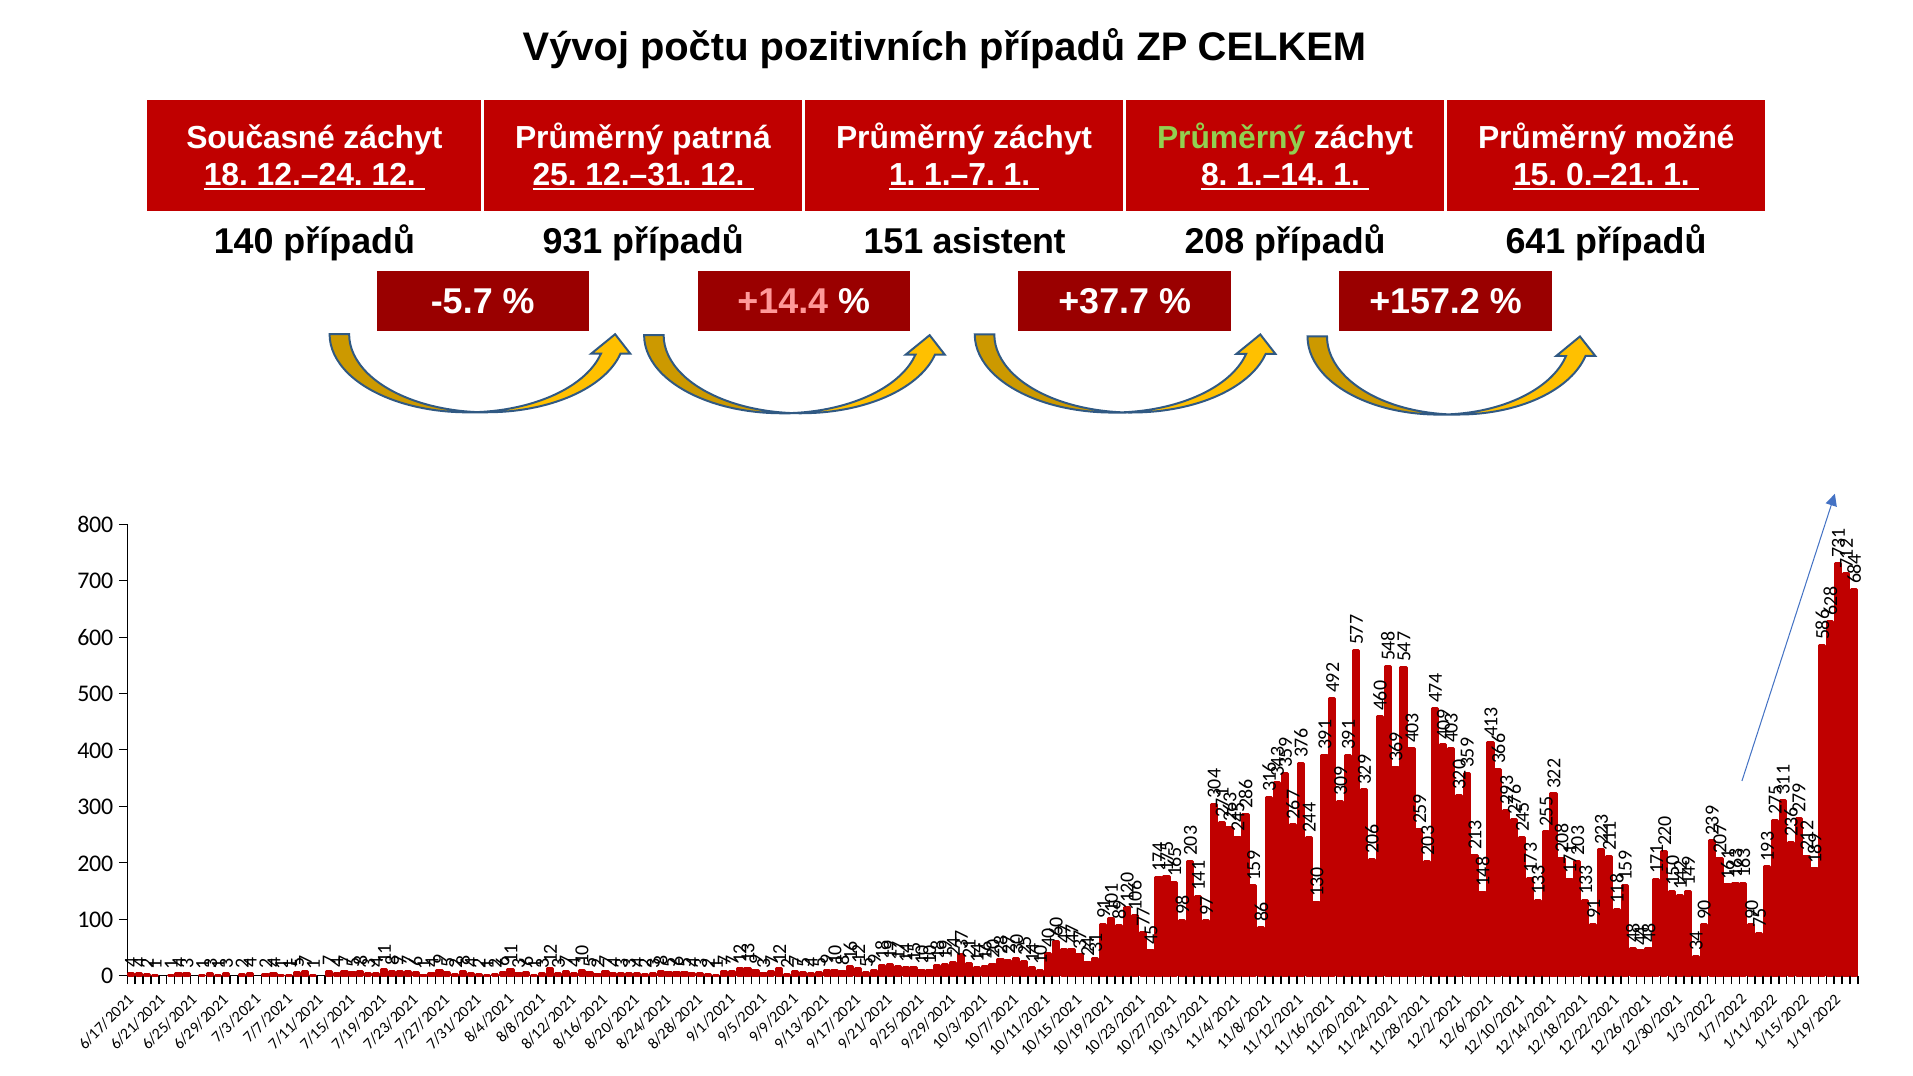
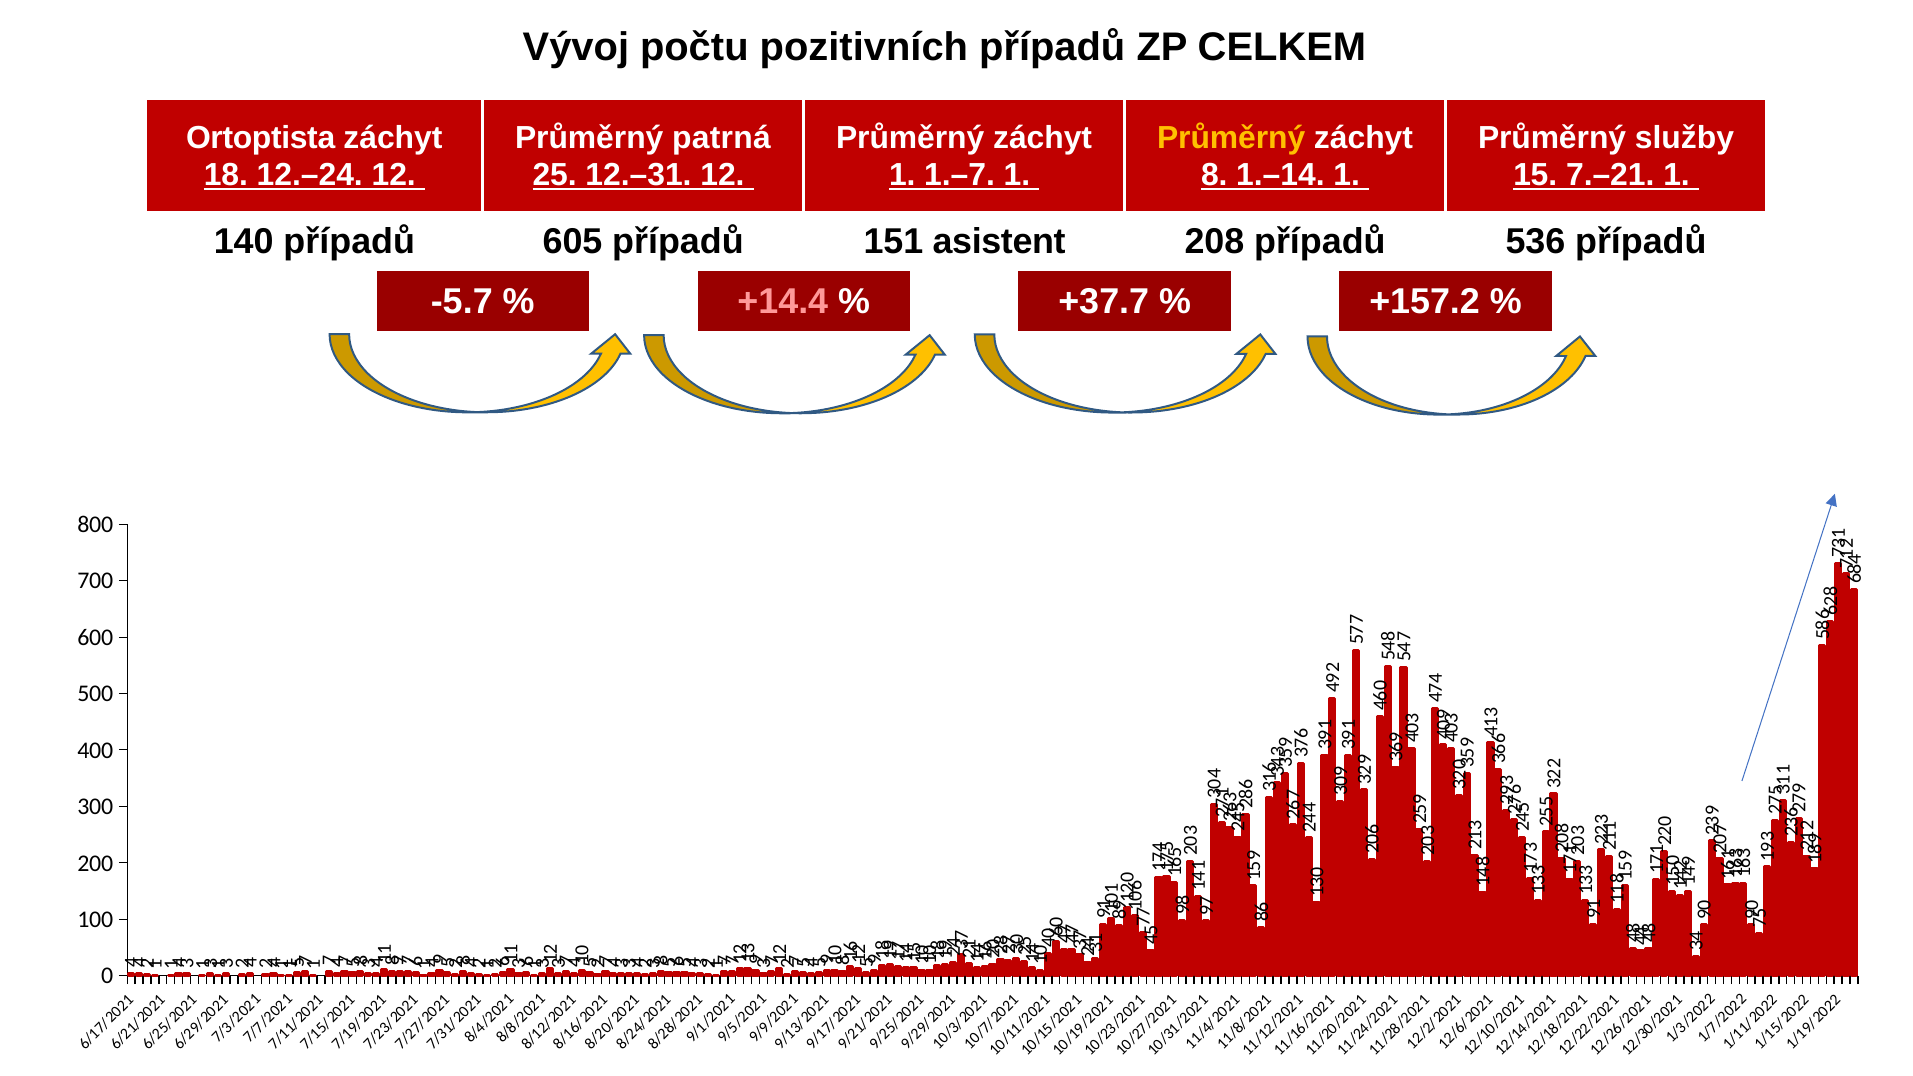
Současné: Současné -> Ortoptista
Průměrný at (1231, 138) colour: light green -> yellow
možné: možné -> služby
0.–21: 0.–21 -> 7.–21
931: 931 -> 605
641: 641 -> 536
